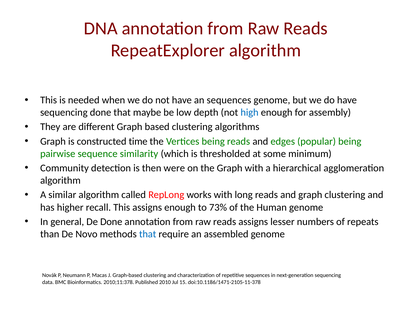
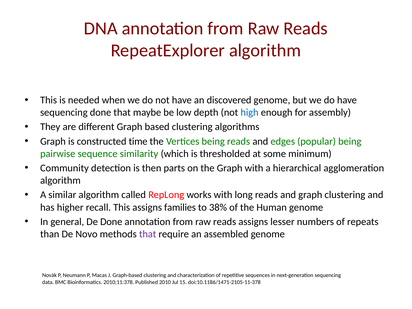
an sequences: sequences -> discovered
were: were -> parts
assigns enough: enough -> families
73%: 73% -> 38%
that at (148, 234) colour: blue -> purple
